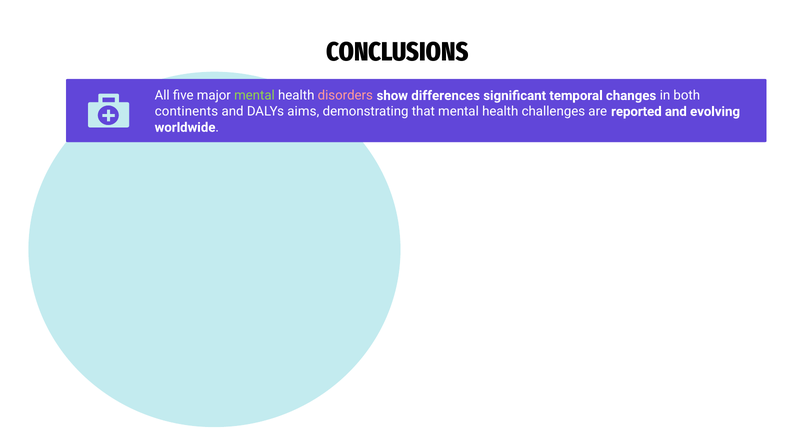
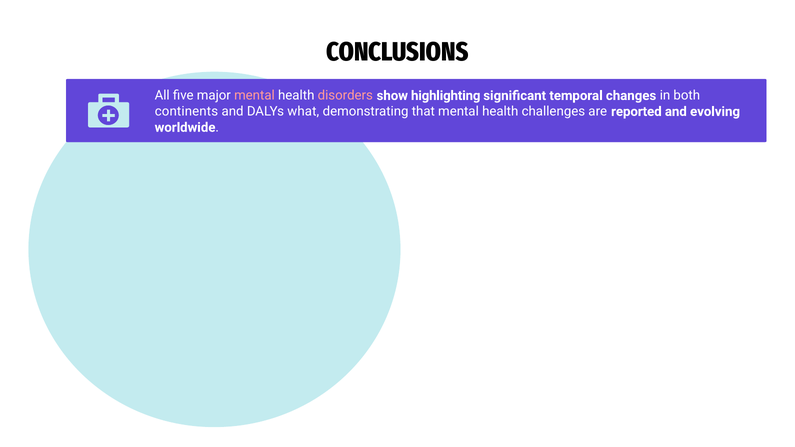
mental at (254, 96) colour: light green -> pink
differences: differences -> highlighting
aims: aims -> what
